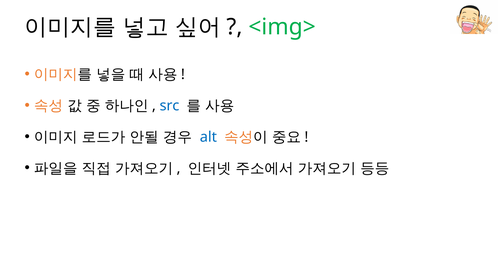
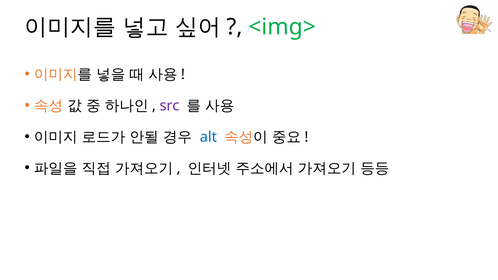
src colour: blue -> purple
